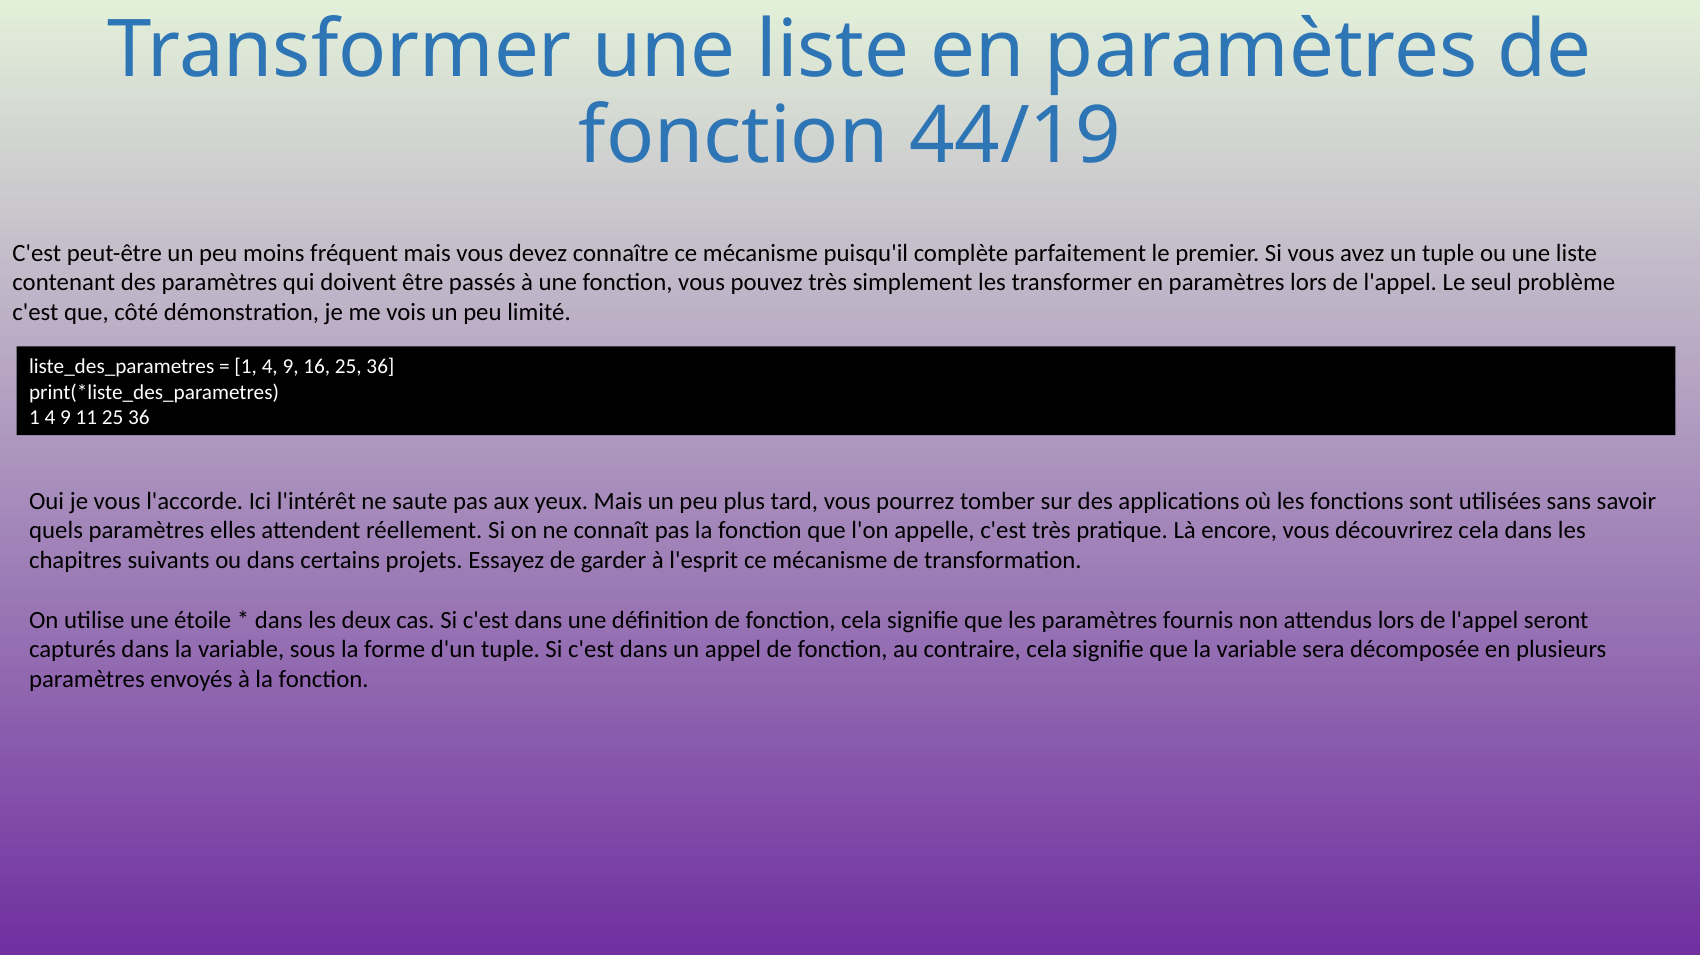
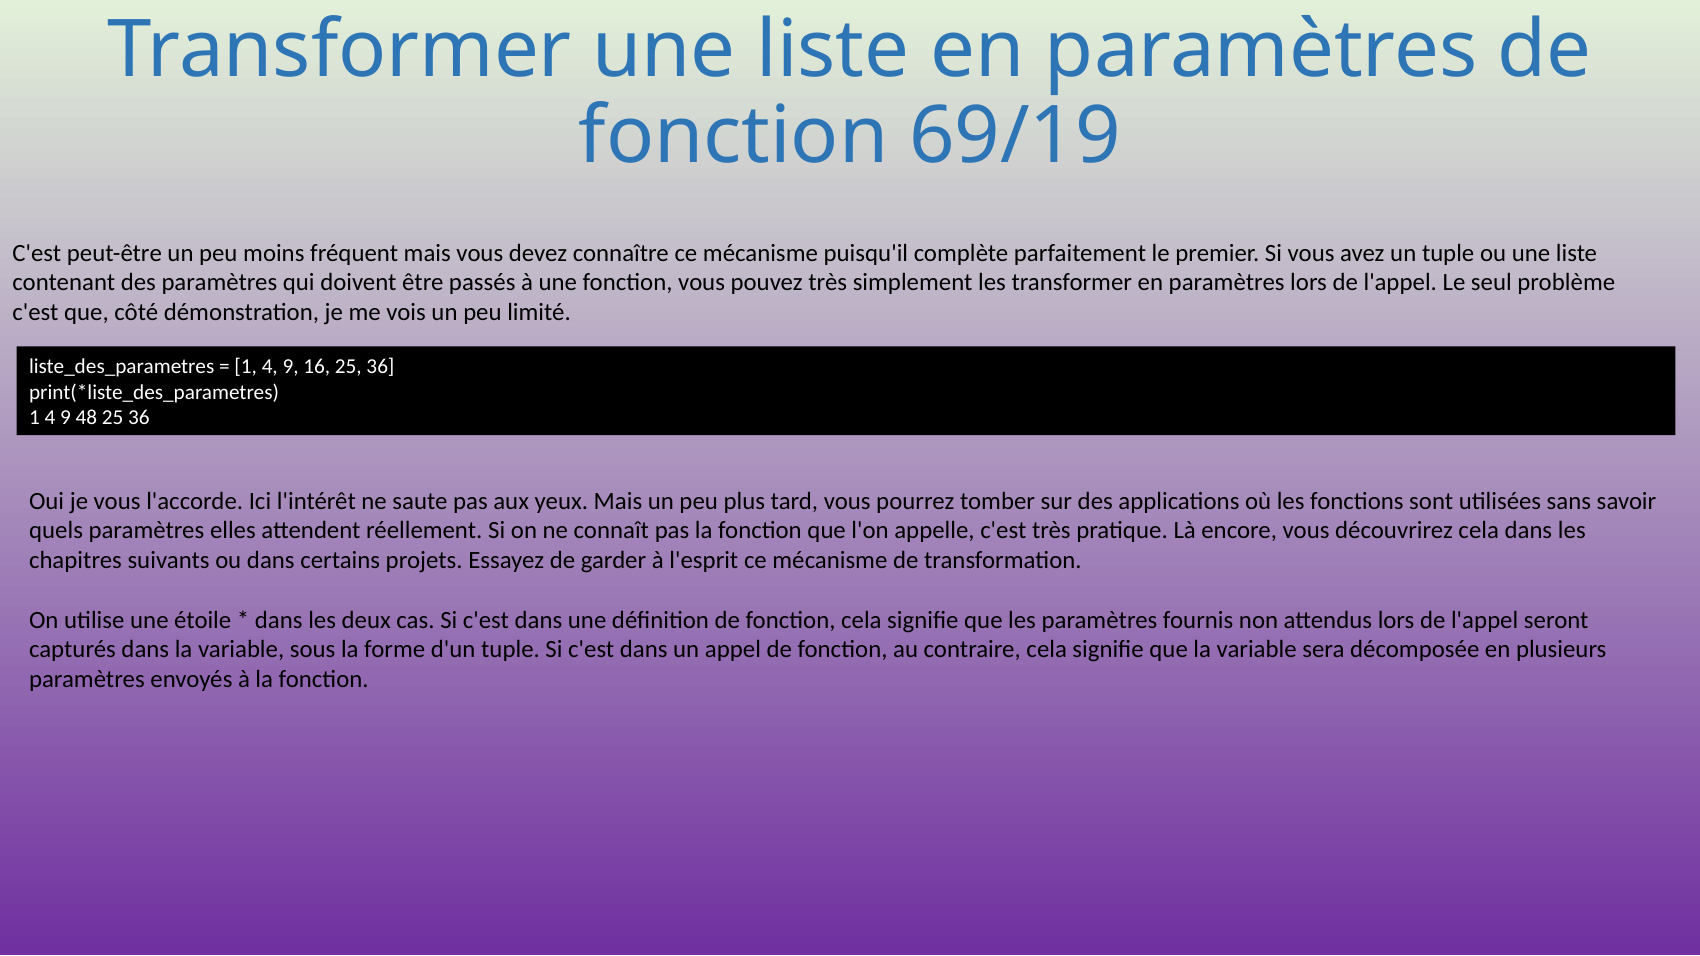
44/19: 44/19 -> 69/19
11: 11 -> 48
